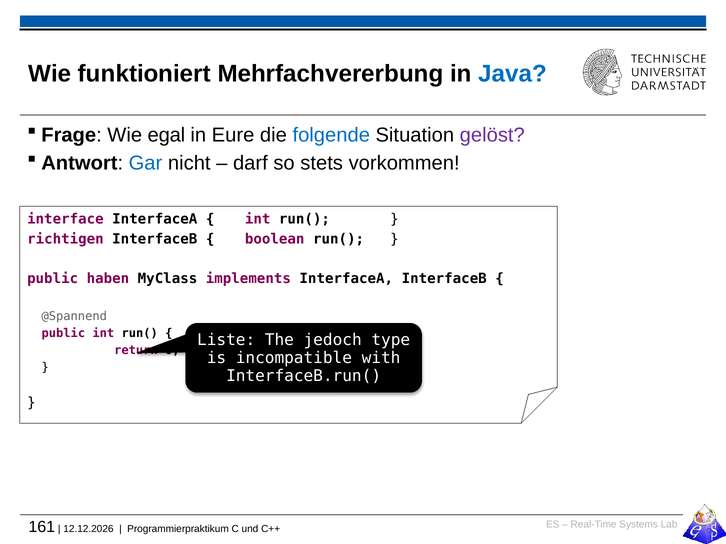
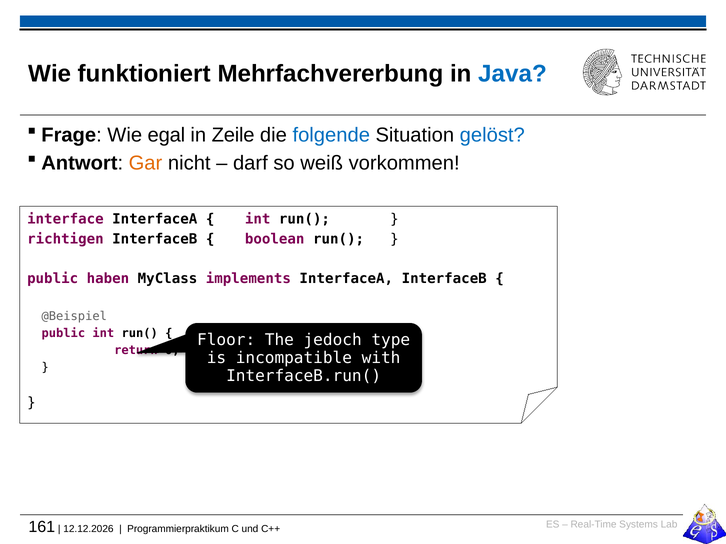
Eure: Eure -> Zeile
gelöst colour: purple -> blue
Gar colour: blue -> orange
stets: stets -> weiß
@Spannend: @Spannend -> @Beispiel
Liste: Liste -> Floor
